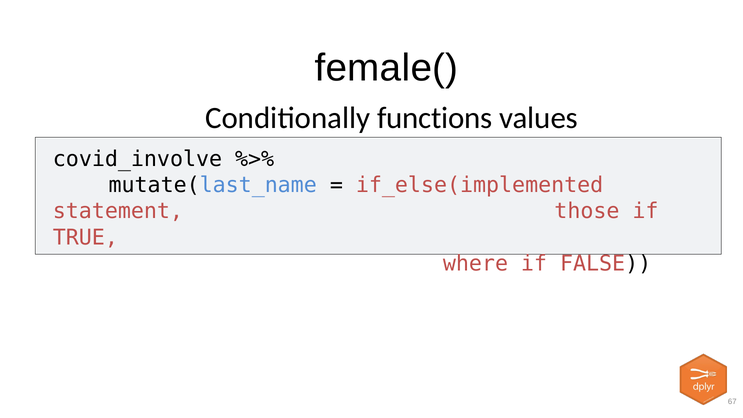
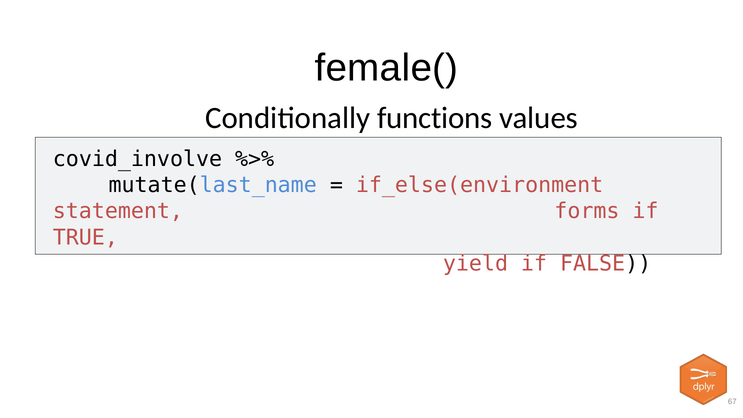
if_else(implemented: if_else(implemented -> if_else(environment
those: those -> forms
where: where -> yield
